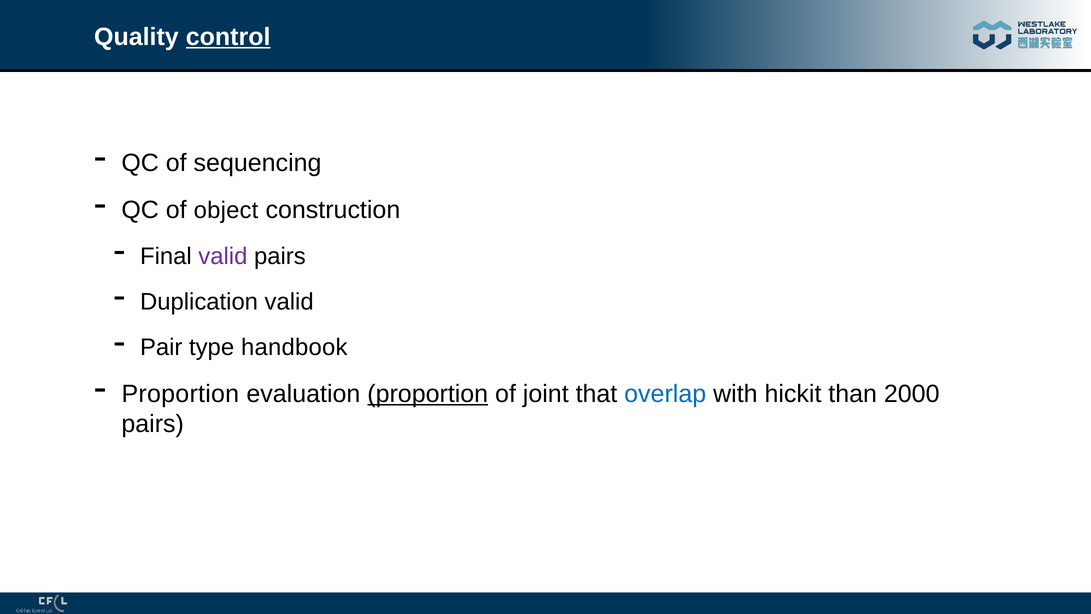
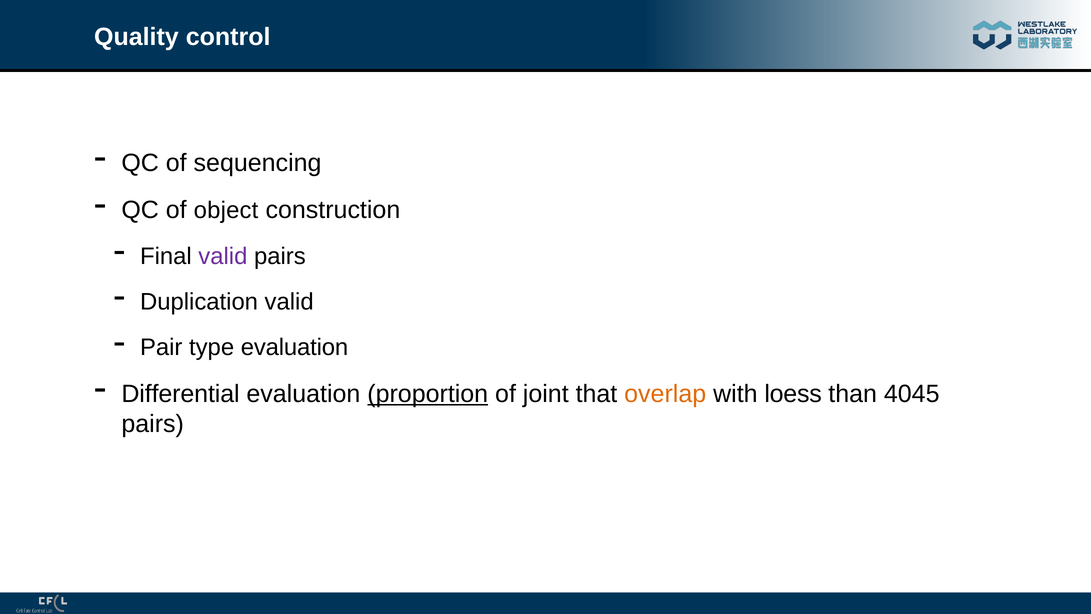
control underline: present -> none
type handbook: handbook -> evaluation
Proportion at (180, 394): Proportion -> Differential
overlap colour: blue -> orange
hickit: hickit -> loess
2000: 2000 -> 4045
